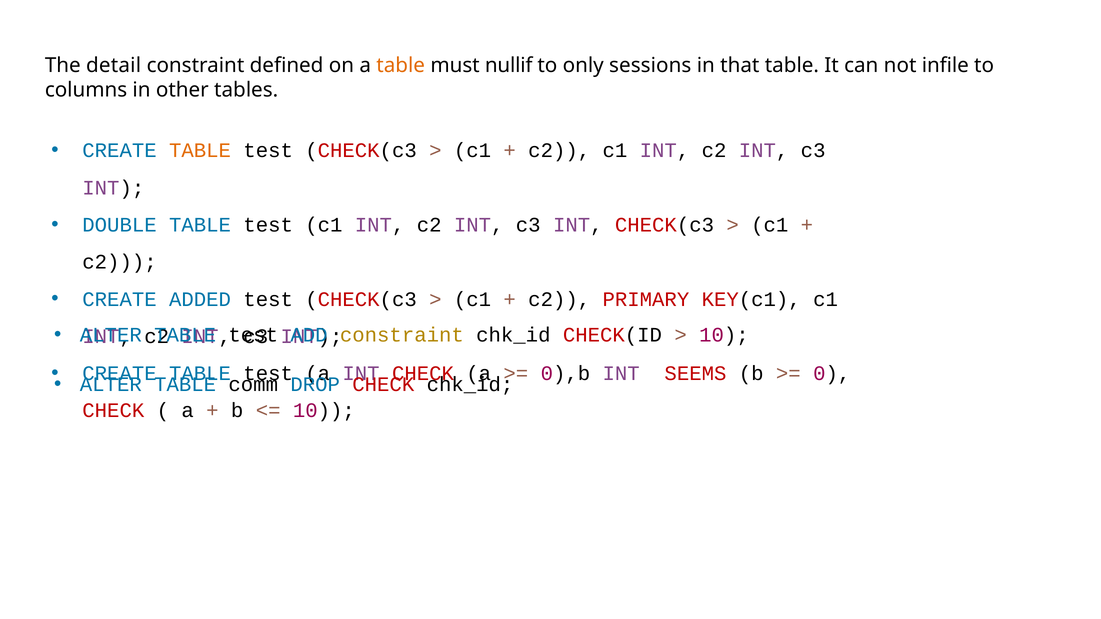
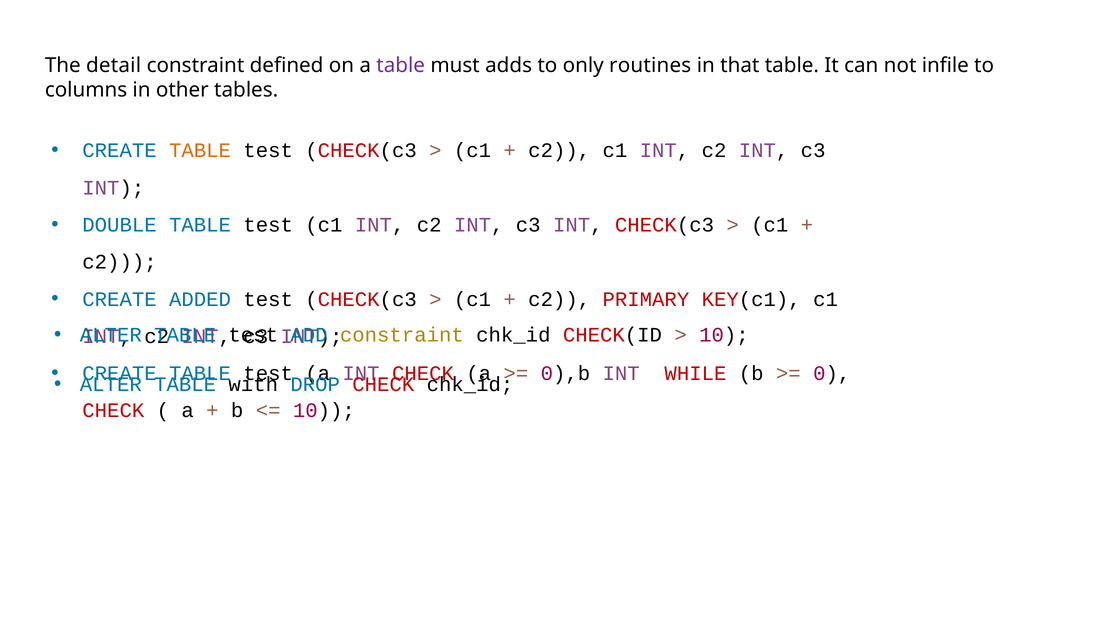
table at (401, 65) colour: orange -> purple
nullif: nullif -> adds
sessions: sessions -> routines
SEEMS: SEEMS -> WHILE
comm: comm -> with
